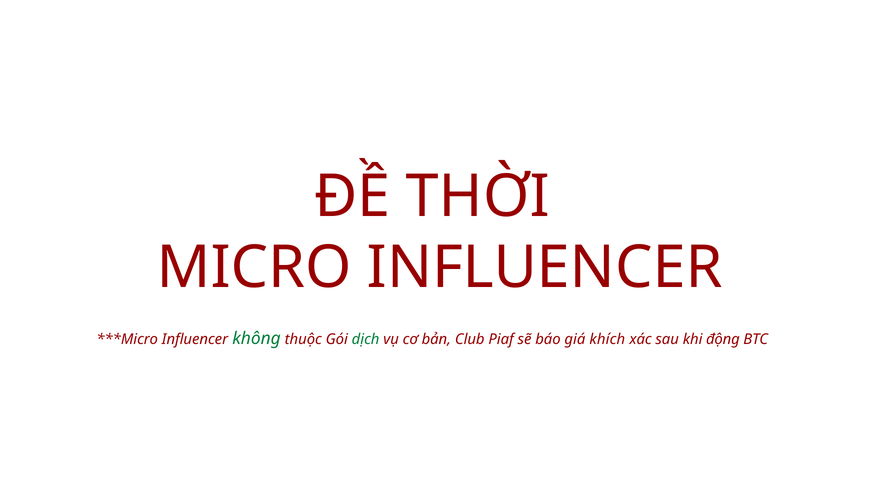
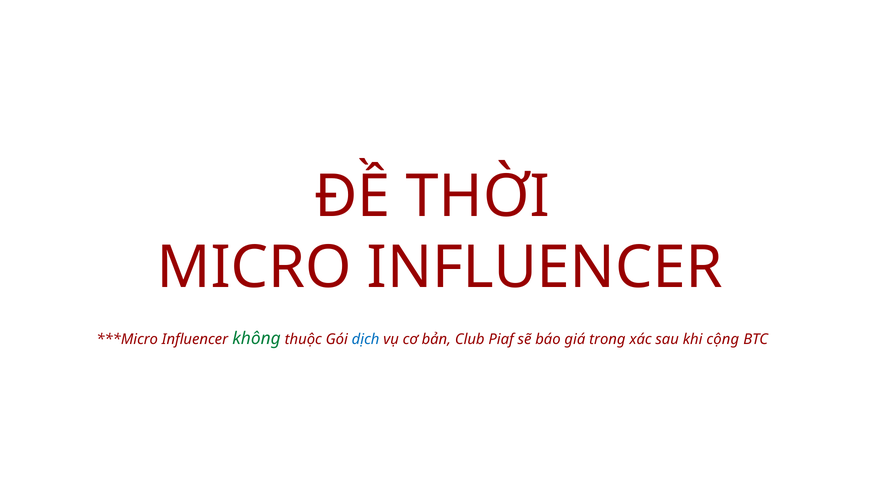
dịch colour: green -> blue
khích: khích -> trong
động: động -> cộng
